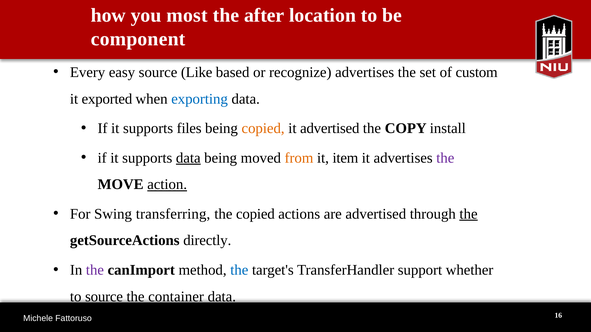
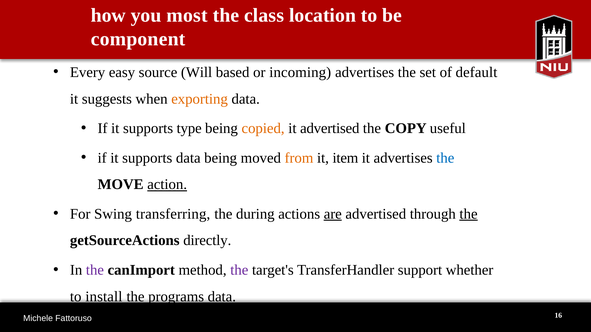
after: after -> class
Like: Like -> Will
recognize: recognize -> incoming
custom: custom -> default
exported: exported -> suggests
exporting colour: blue -> orange
files: files -> type
install: install -> useful
data at (188, 158) underline: present -> none
the at (445, 158) colour: purple -> blue
the copied: copied -> during
are underline: none -> present
the at (239, 270) colour: blue -> purple
to source: source -> install
container: container -> programs
